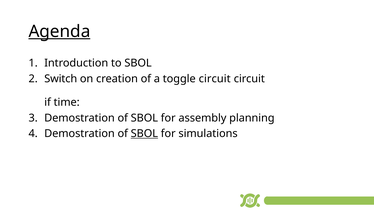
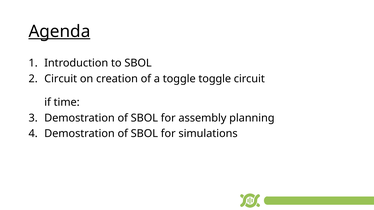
Switch at (61, 79): Switch -> Circuit
toggle circuit: circuit -> toggle
SBOL at (144, 134) underline: present -> none
